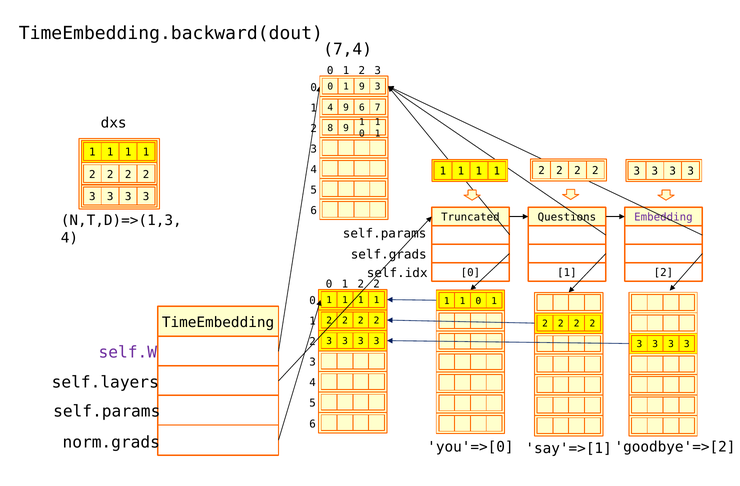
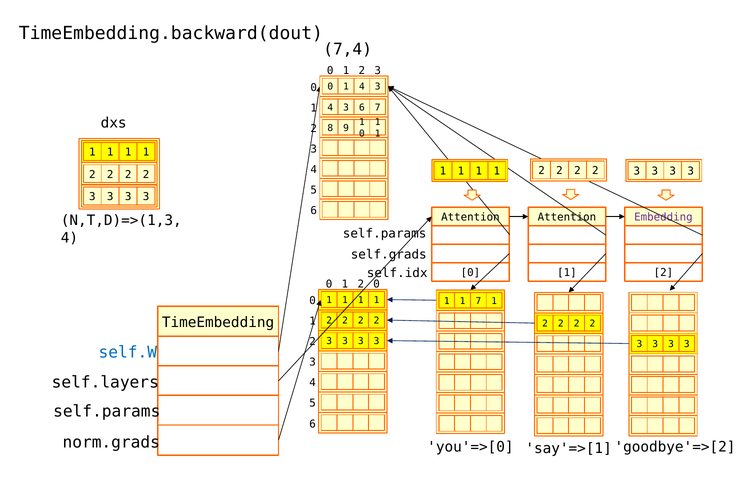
1 9: 9 -> 4
9 at (346, 107): 9 -> 3
Truncated at (470, 217): Truncated -> Attention
Questions at (567, 217): Questions -> Attention
2 at (377, 284): 2 -> 0
0 at (478, 301): 0 -> 7
self.W colour: purple -> blue
